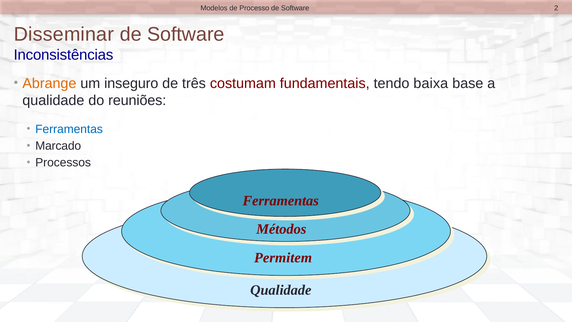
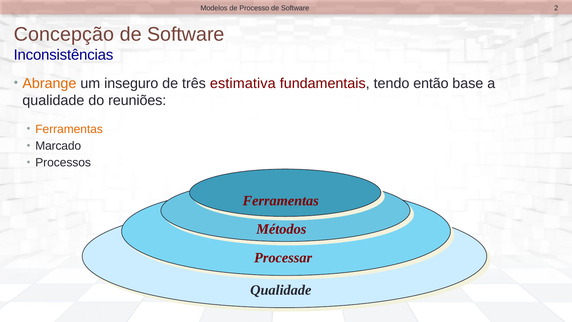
Disseminar: Disseminar -> Concepção
costumam: costumam -> estimativa
baixa: baixa -> então
Ferramentas at (69, 129) colour: blue -> orange
Permitem: Permitem -> Processar
